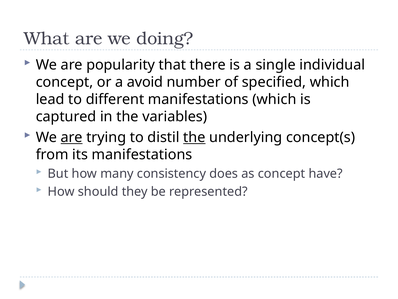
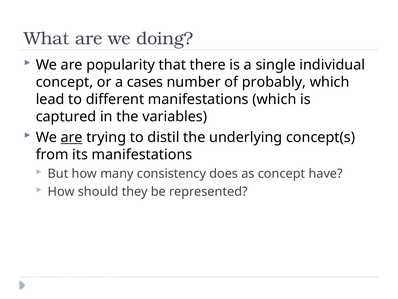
avoid: avoid -> cases
specified: specified -> probably
the at (194, 137) underline: present -> none
